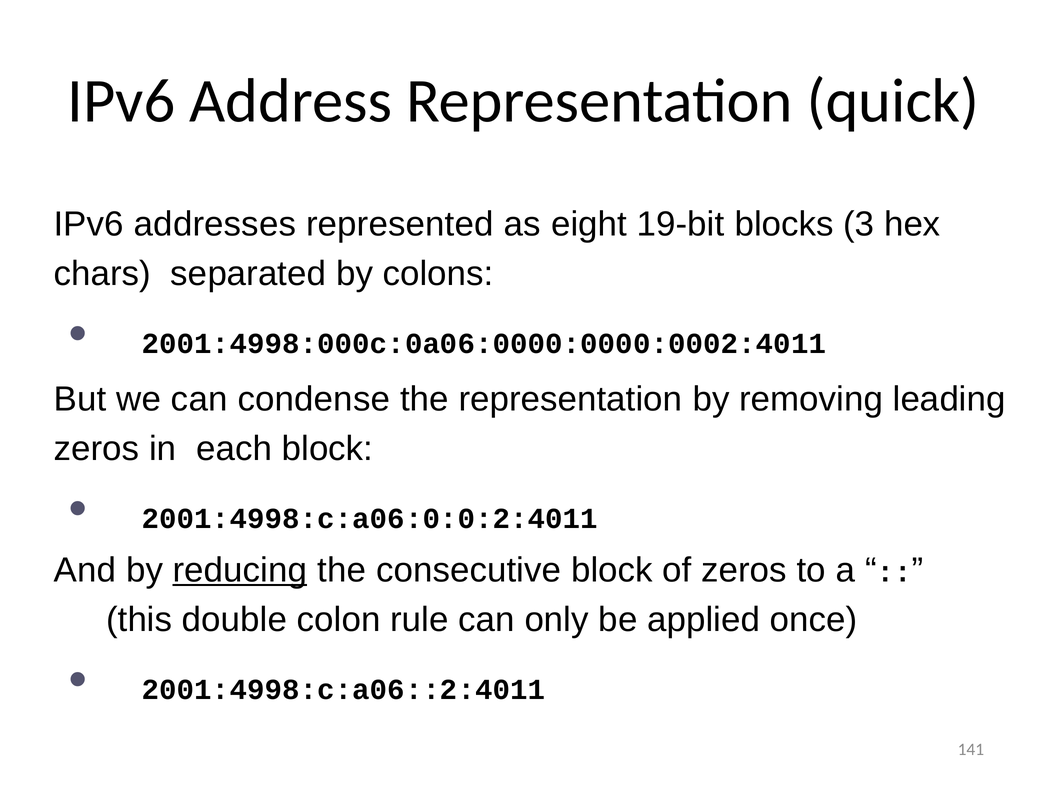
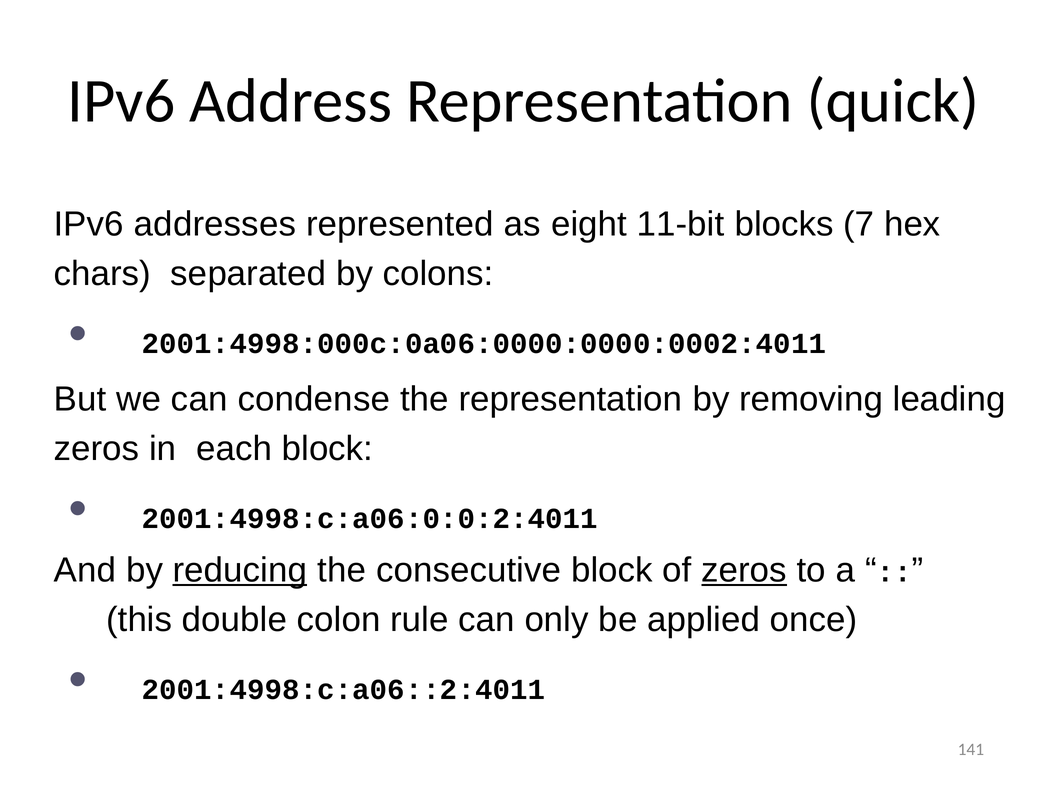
19-bit: 19-bit -> 11-bit
3: 3 -> 7
zeros at (744, 570) underline: none -> present
